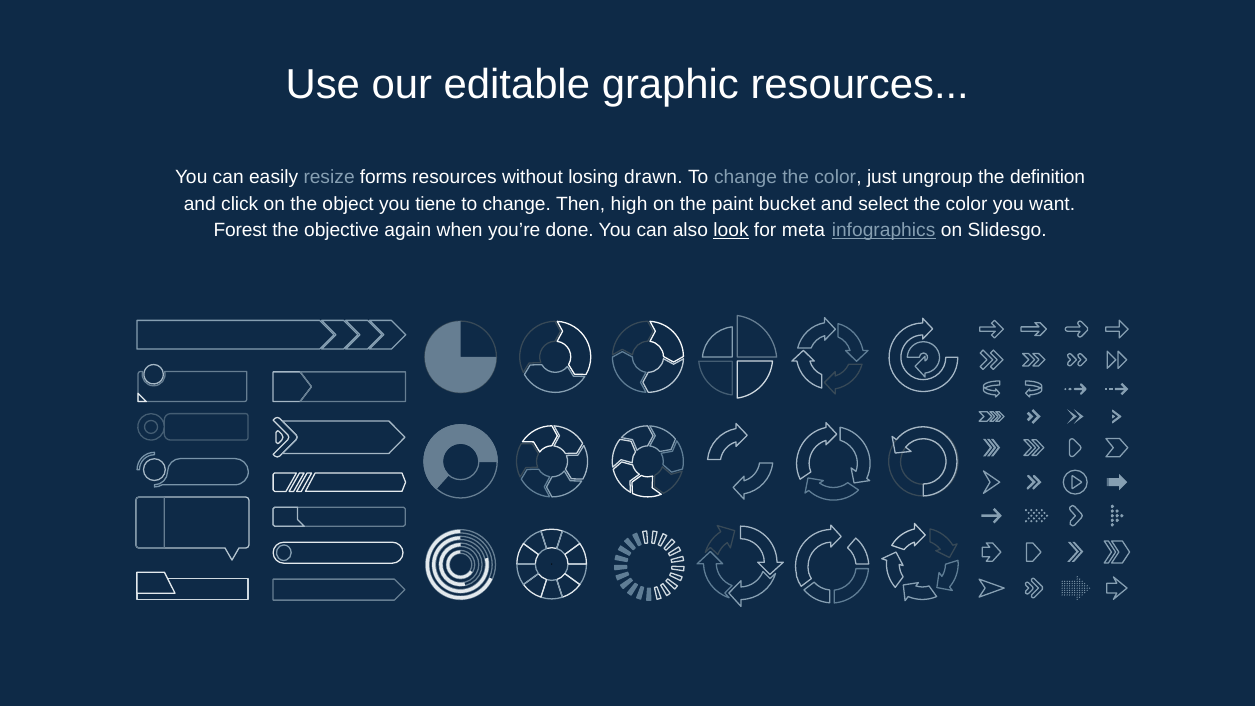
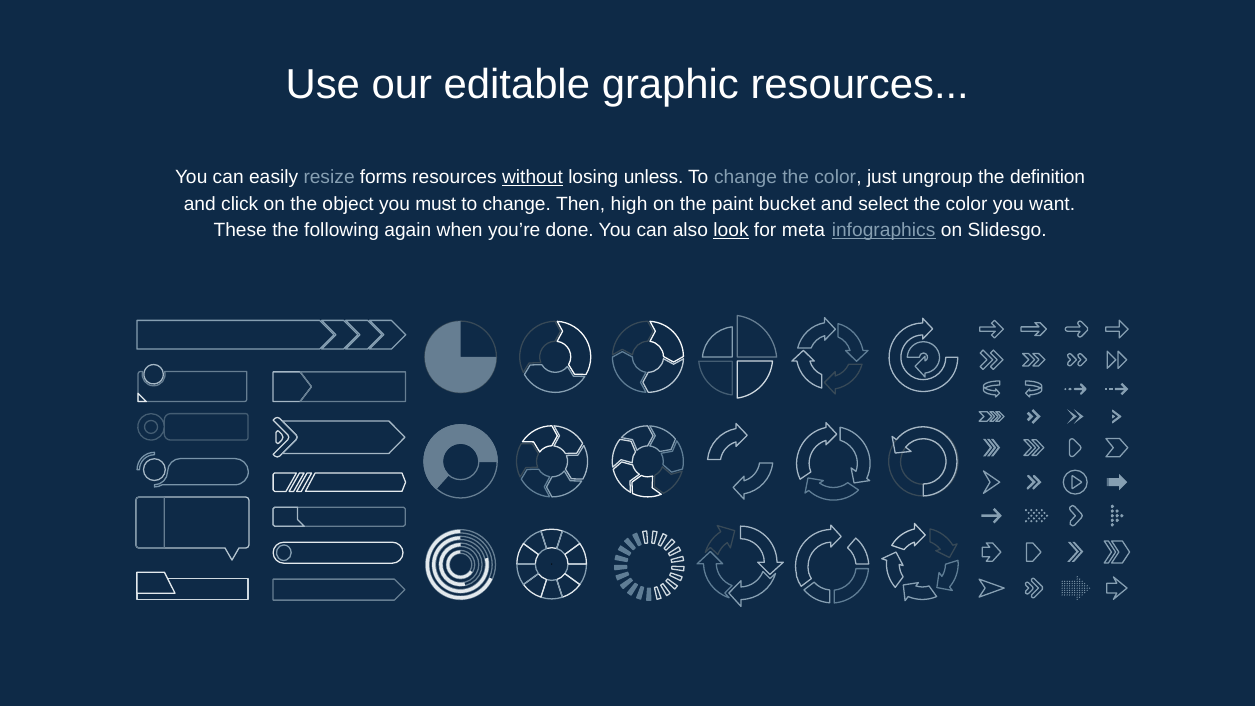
without underline: none -> present
drawn: drawn -> unless
tiene: tiene -> must
Forest: Forest -> These
objective: objective -> following
